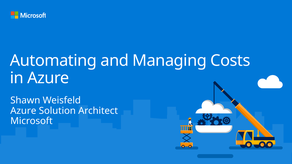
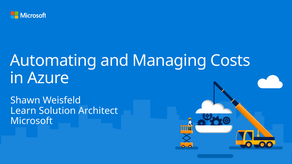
Azure at (23, 111): Azure -> Learn
